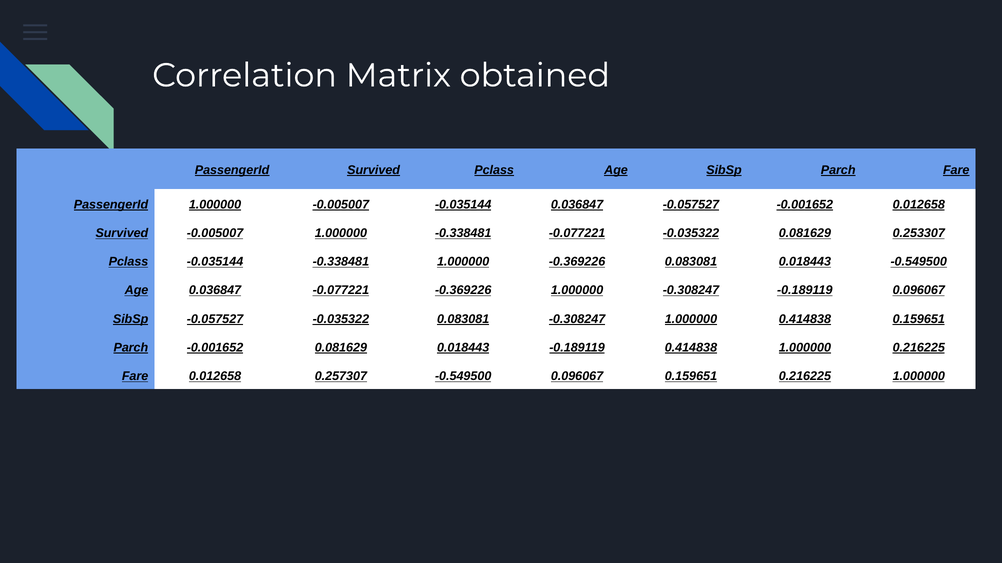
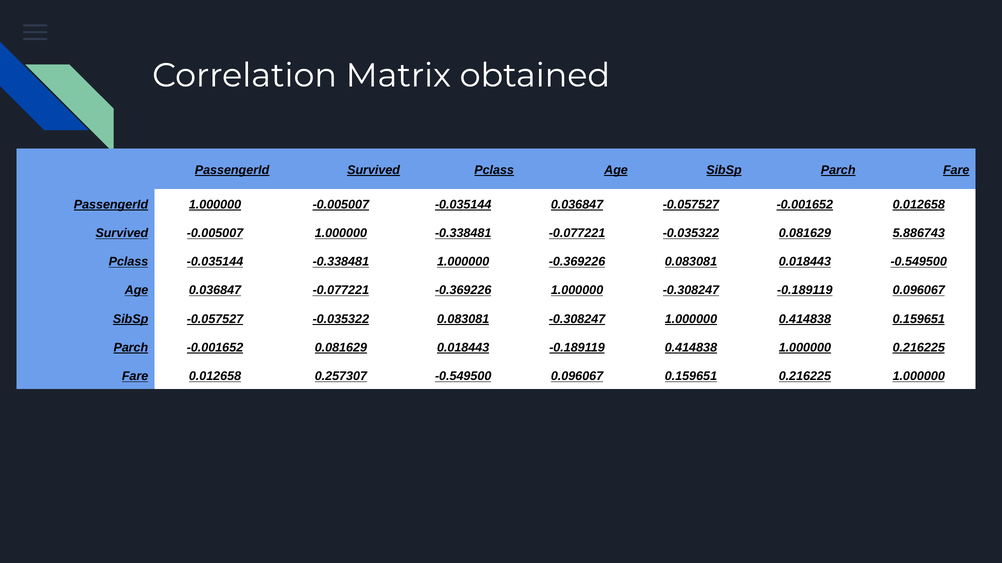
0.253307: 0.253307 -> 5.886743
